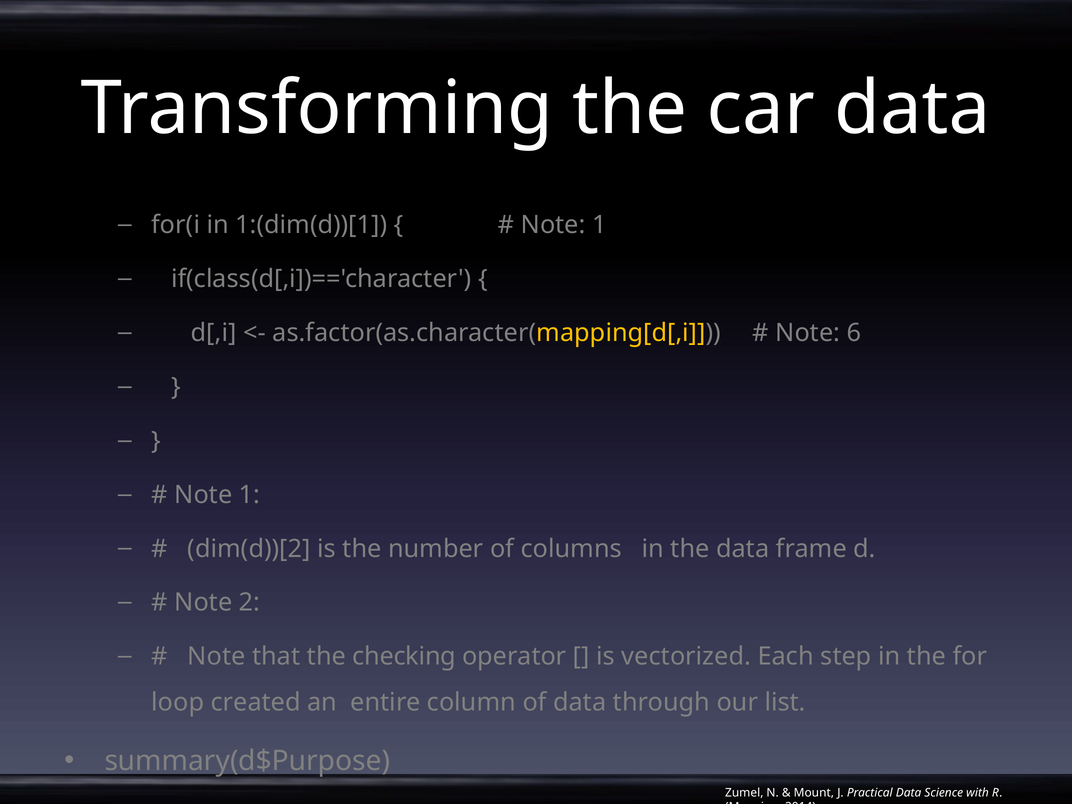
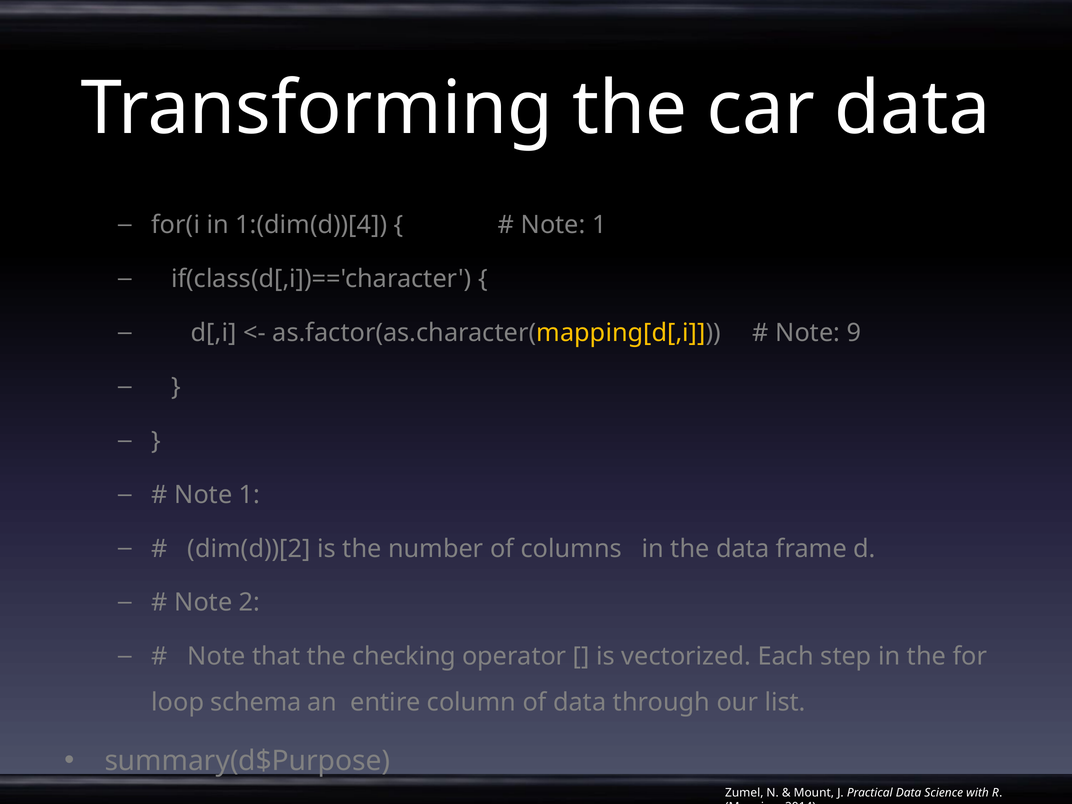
1:(dim(d))[1: 1:(dim(d))[1 -> 1:(dim(d))[4
6: 6 -> 9
created: created -> schema
